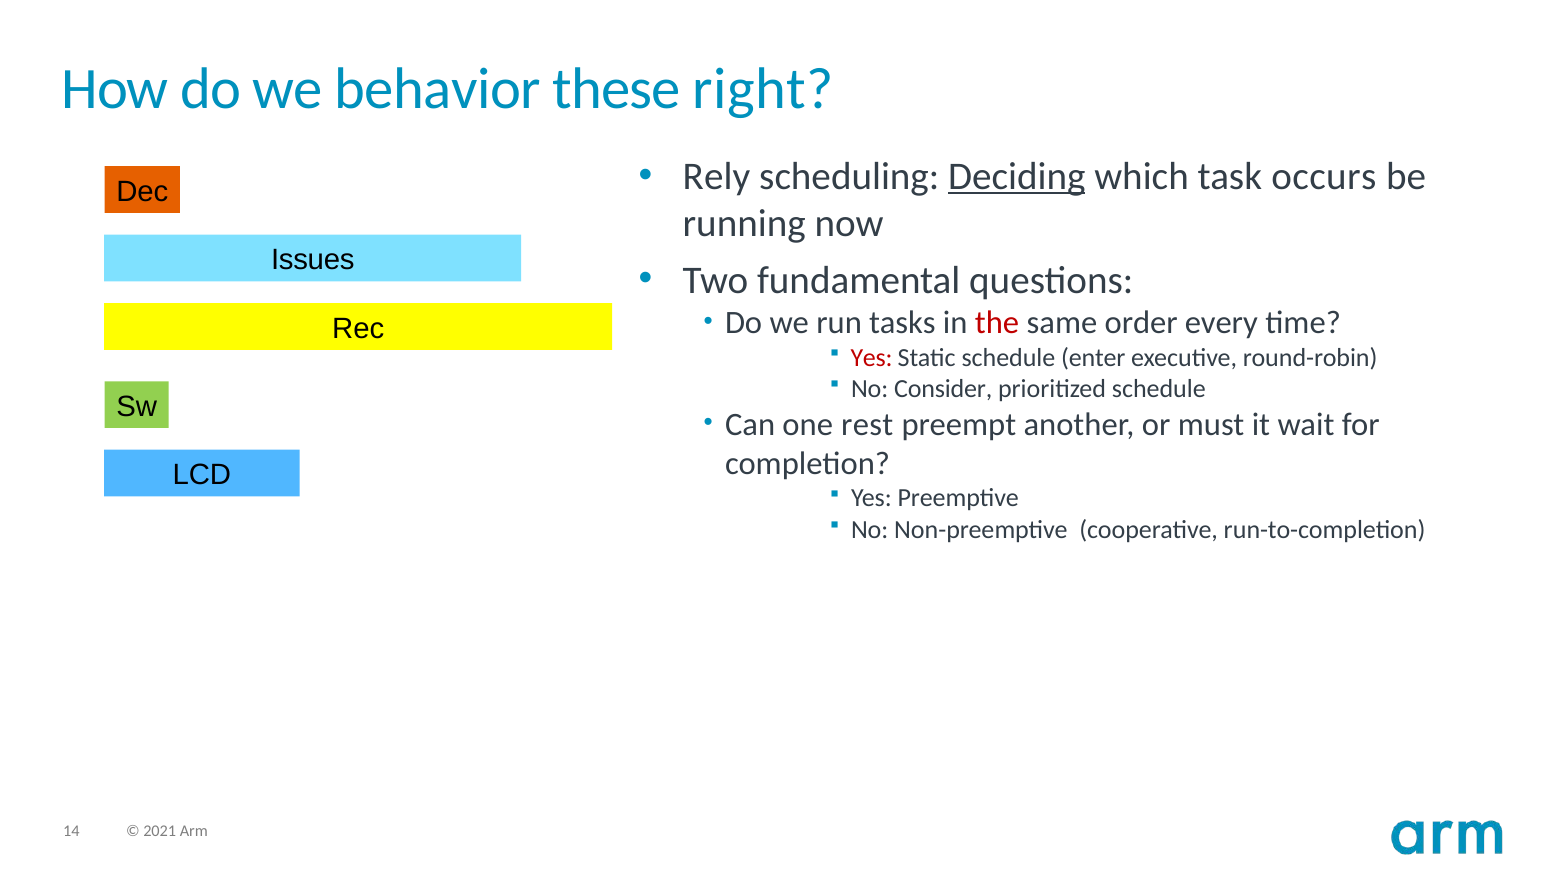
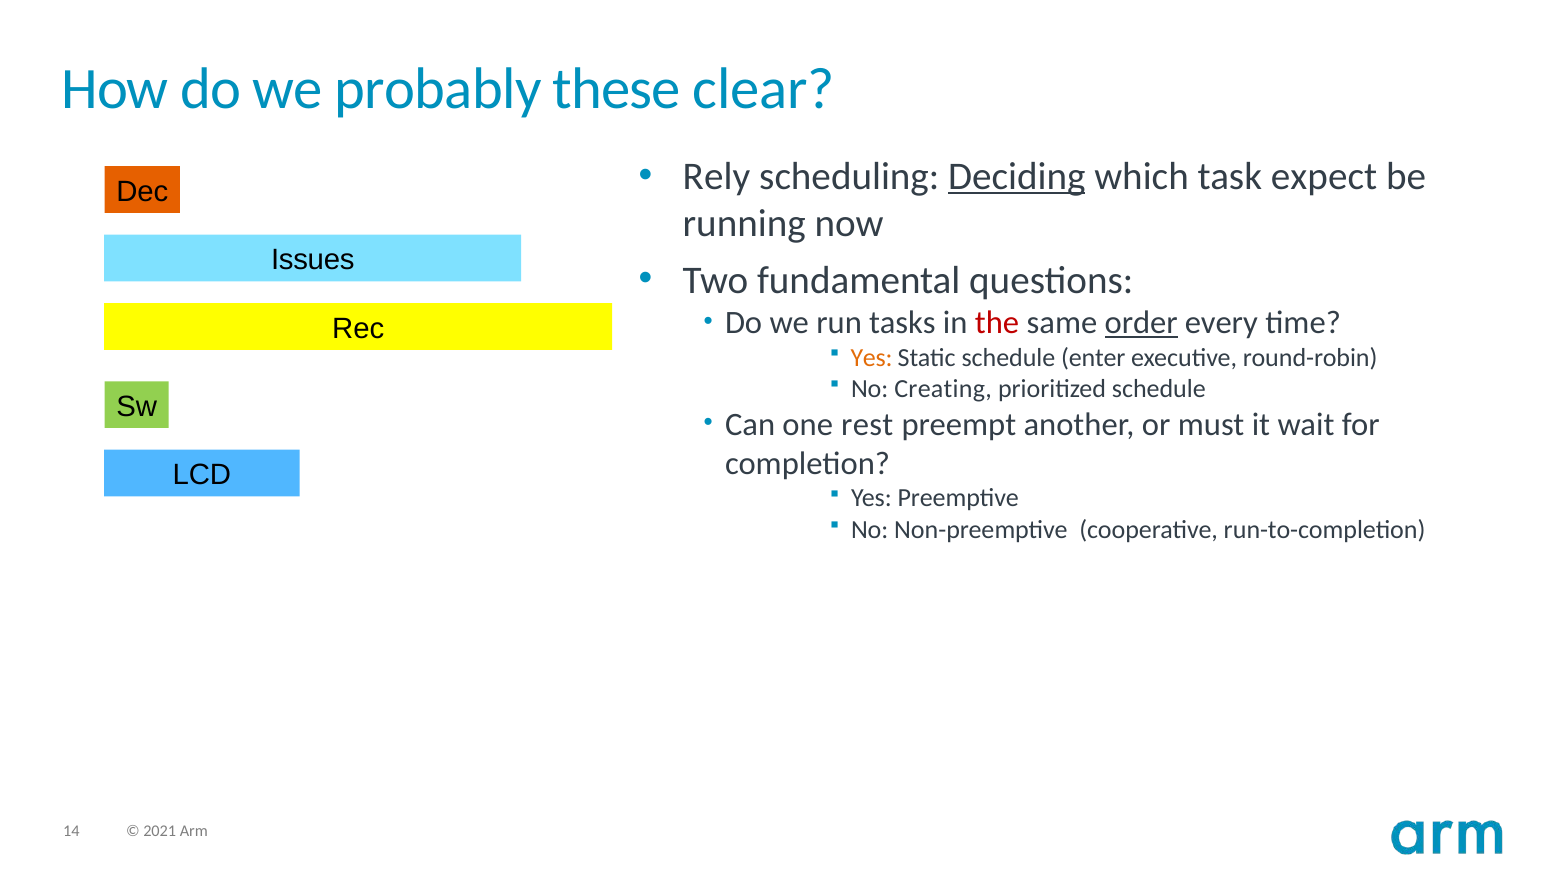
behavior: behavior -> probably
right: right -> clear
occurs: occurs -> expect
order underline: none -> present
Yes at (872, 357) colour: red -> orange
Consider: Consider -> Creating
